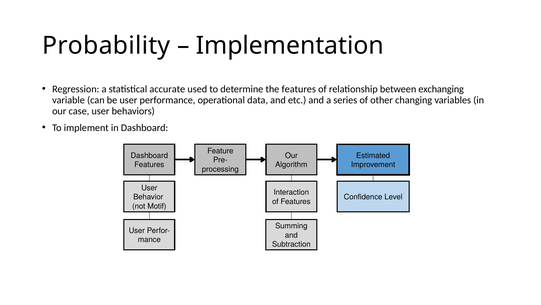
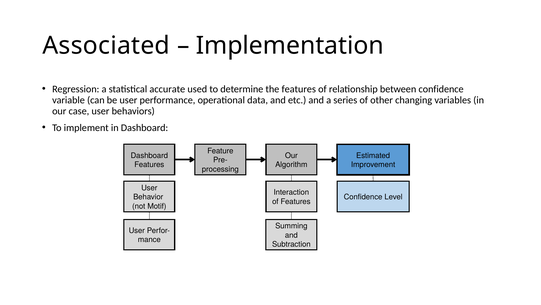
Probability: Probability -> Associated
between exchanging: exchanging -> confidence
